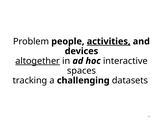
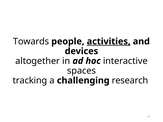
Problem: Problem -> Towards
altogether underline: present -> none
datasets: datasets -> research
